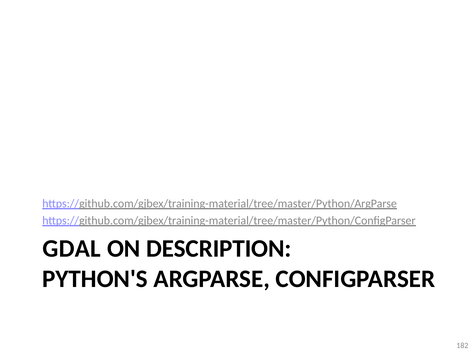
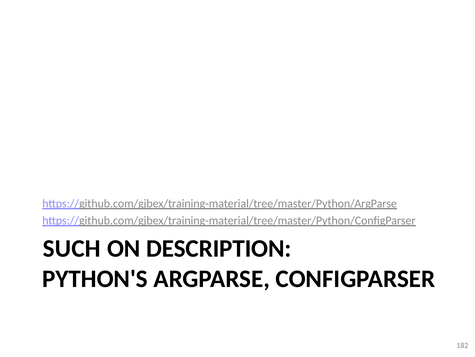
GDAL: GDAL -> SUCH
